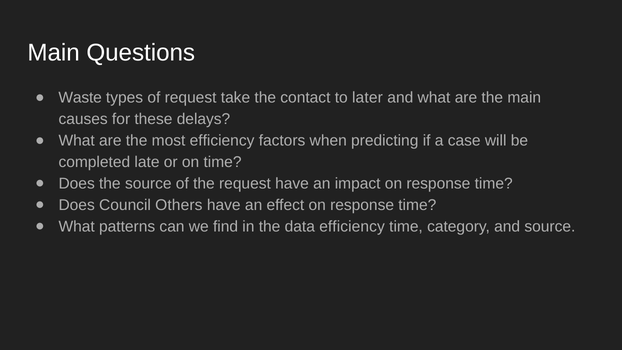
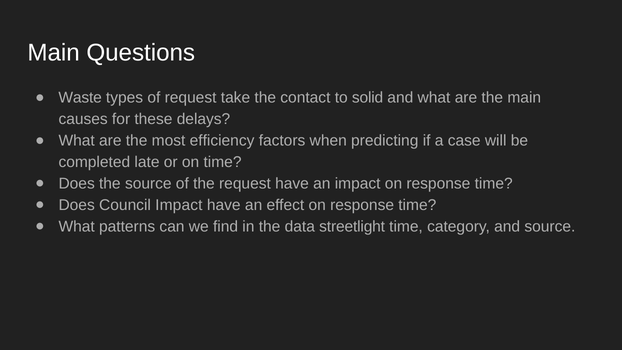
later: later -> solid
Council Others: Others -> Impact
data efficiency: efficiency -> streetlight
